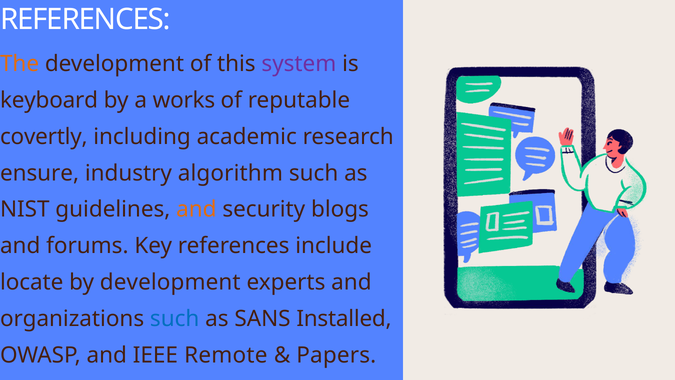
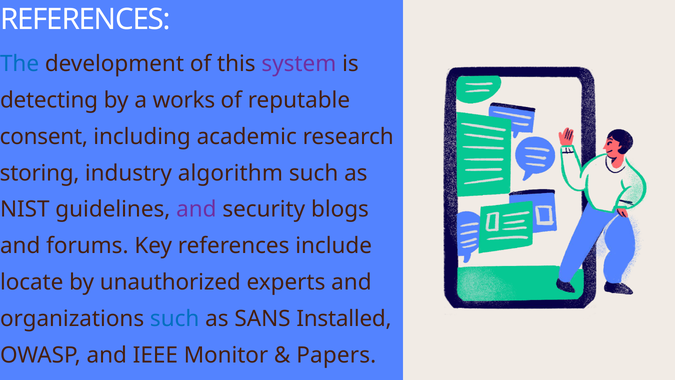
The colour: orange -> blue
keyboard: keyboard -> detecting
covertly: covertly -> consent
ensure: ensure -> storing
and at (196, 209) colour: orange -> purple
by development: development -> unauthorized
Remote: Remote -> Monitor
